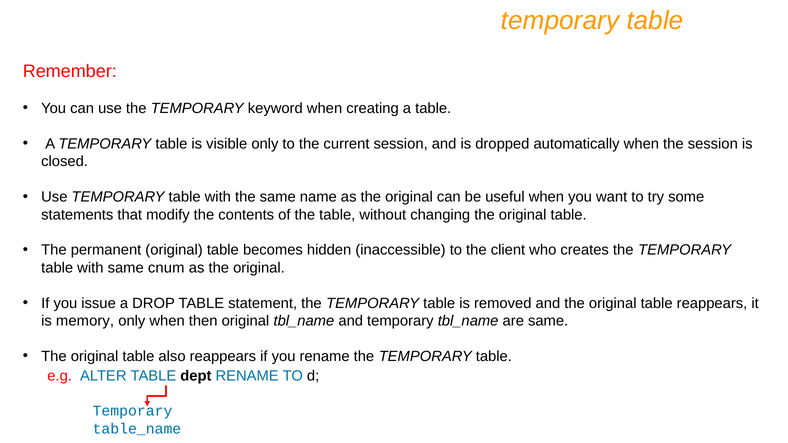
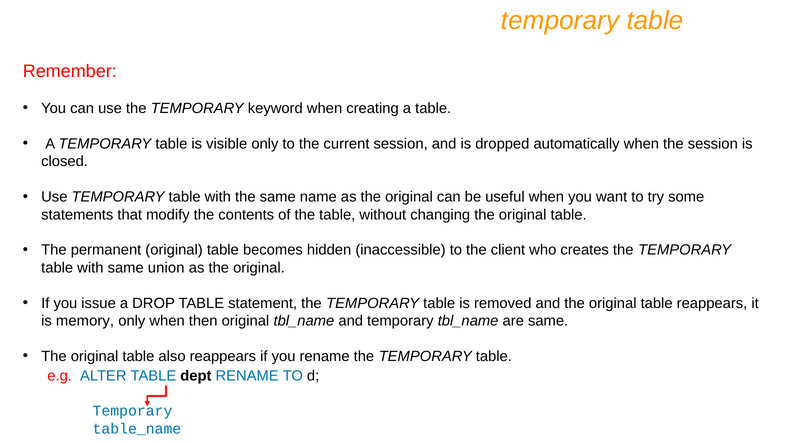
cnum: cnum -> union
